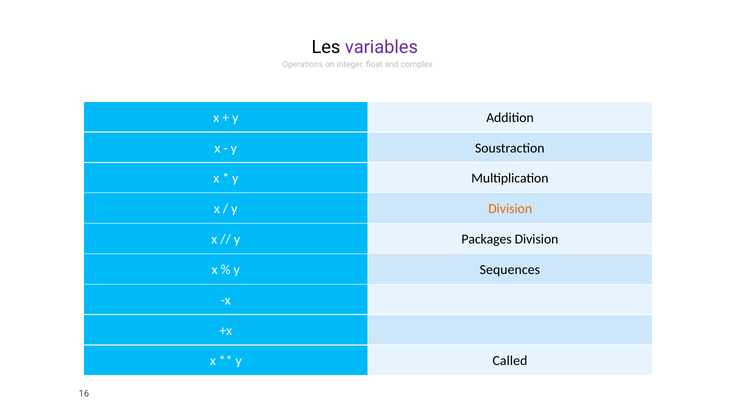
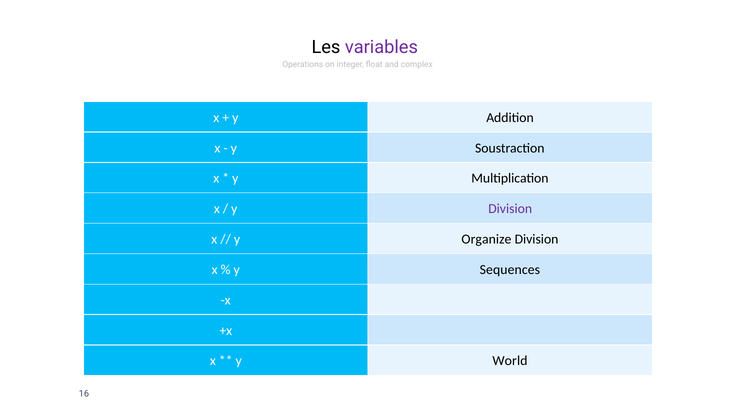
Division at (510, 209) colour: orange -> purple
Packages: Packages -> Organize
Called: Called -> World
